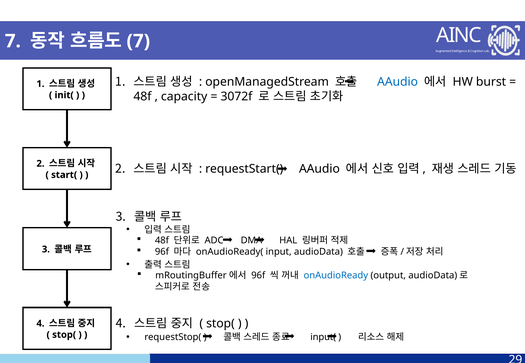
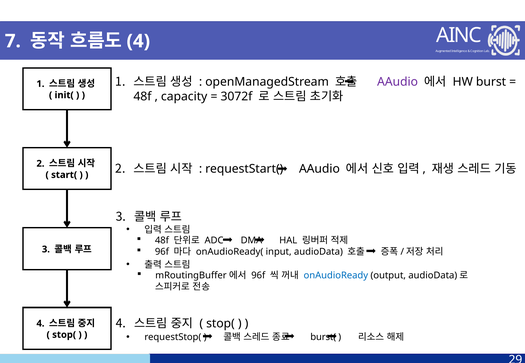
7 at (138, 41): 7 -> 4
AAudio at (398, 82) colour: blue -> purple
input(: input( -> burst(
